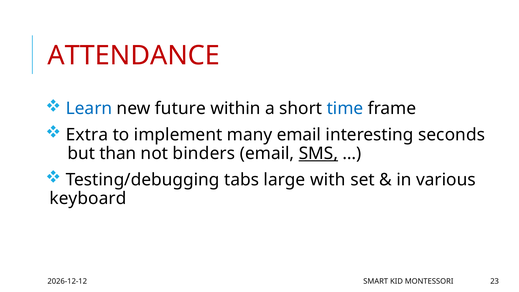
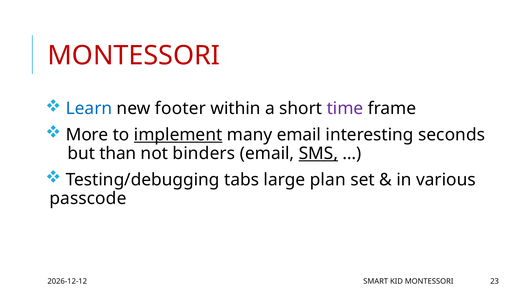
ATTENDANCE at (134, 56): ATTENDANCE -> MONTESSORI
future: future -> footer
time colour: blue -> purple
Extra: Extra -> More
implement underline: none -> present
with: with -> plan
keyboard: keyboard -> passcode
